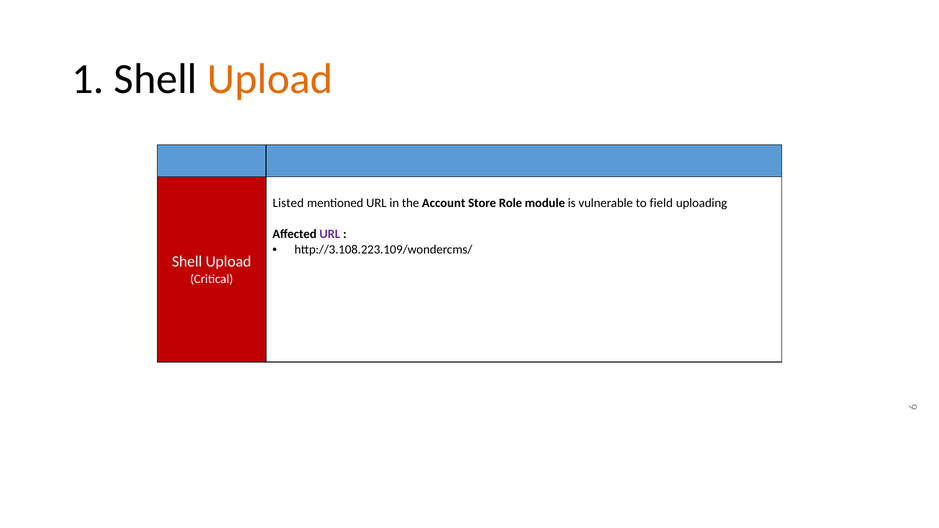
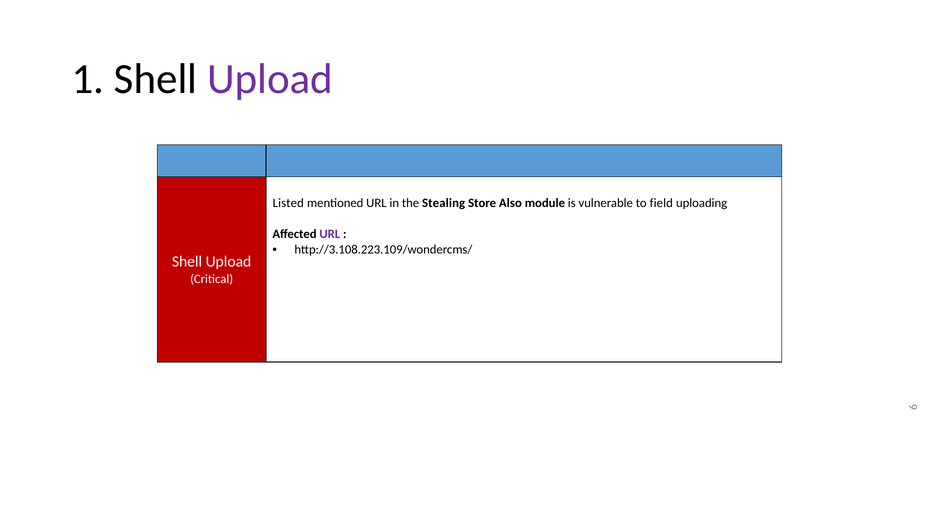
Upload at (270, 79) colour: orange -> purple
Account: Account -> Stealing
Role: Role -> Also
